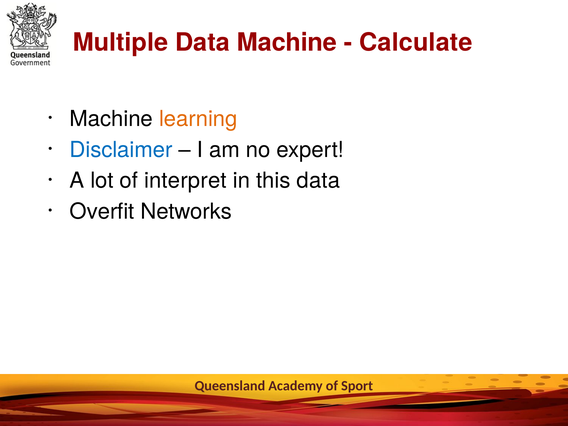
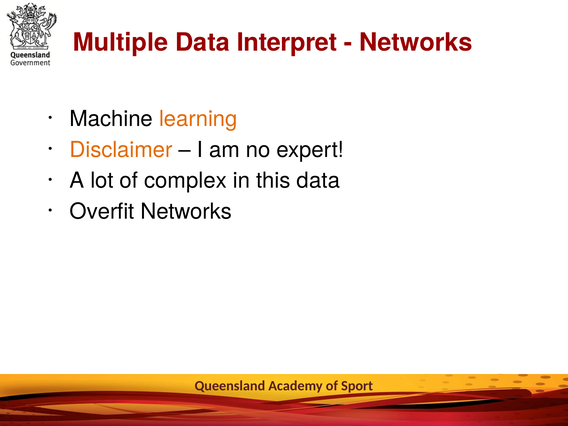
Data Machine: Machine -> Interpret
Calculate at (416, 43): Calculate -> Networks
Disclaimer colour: blue -> orange
interpret: interpret -> complex
